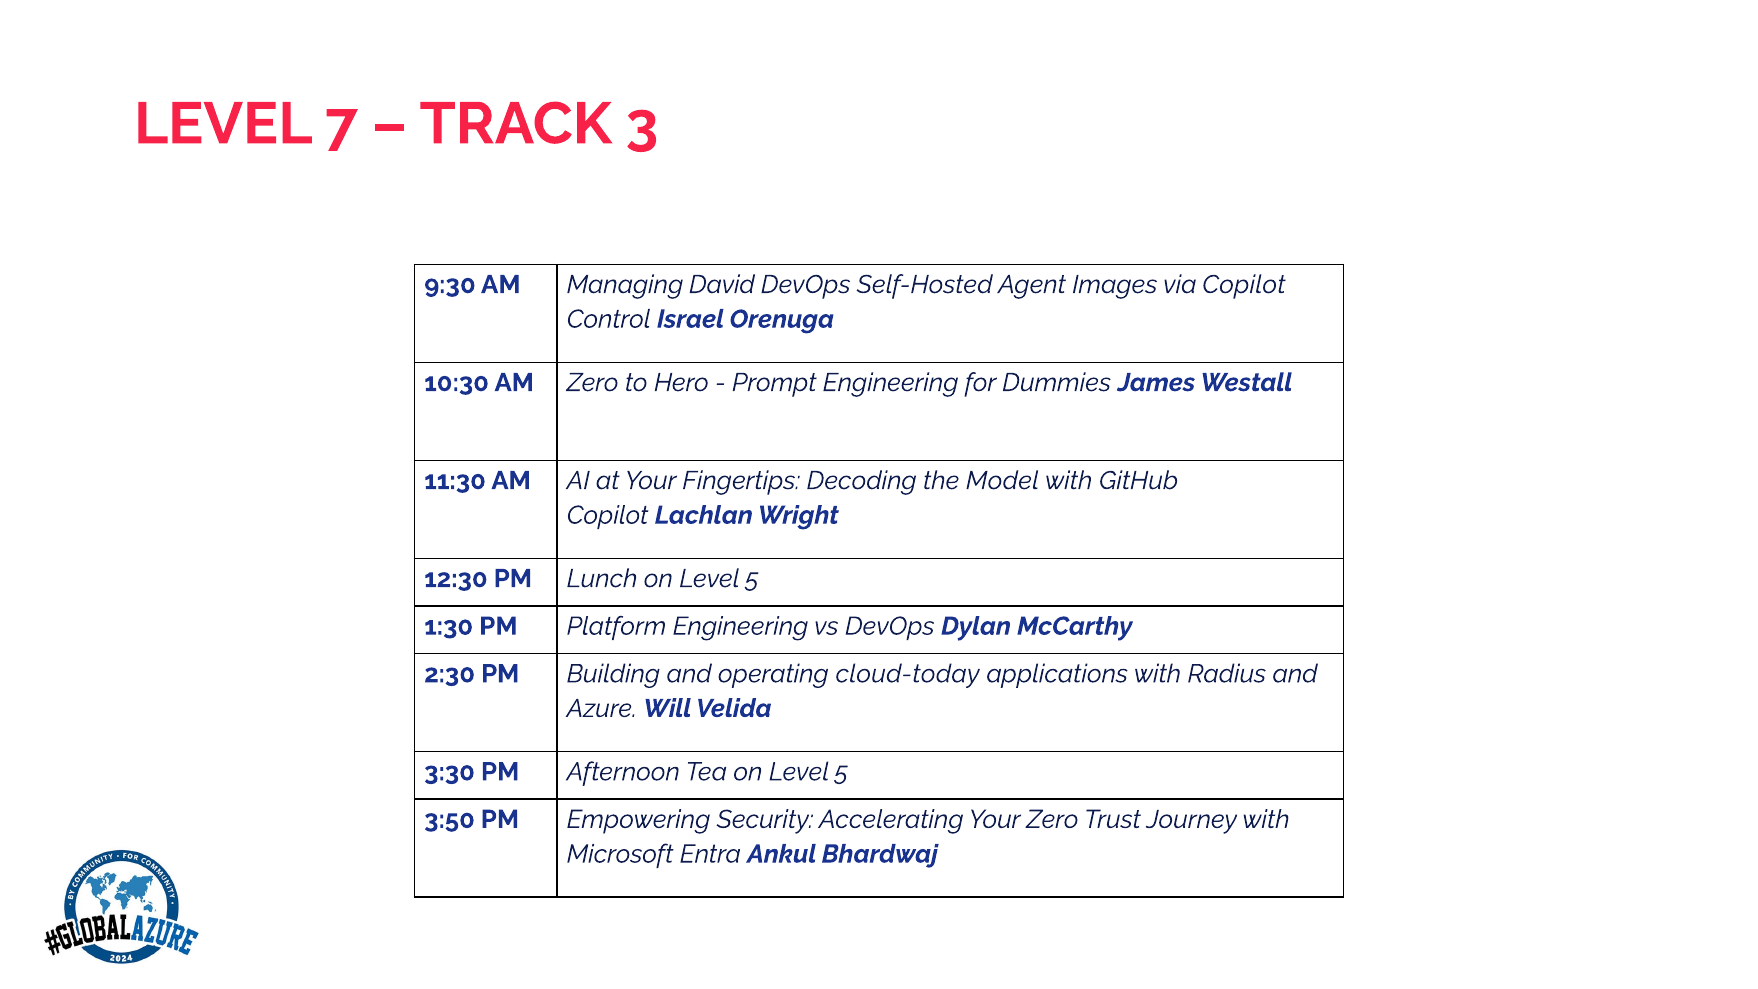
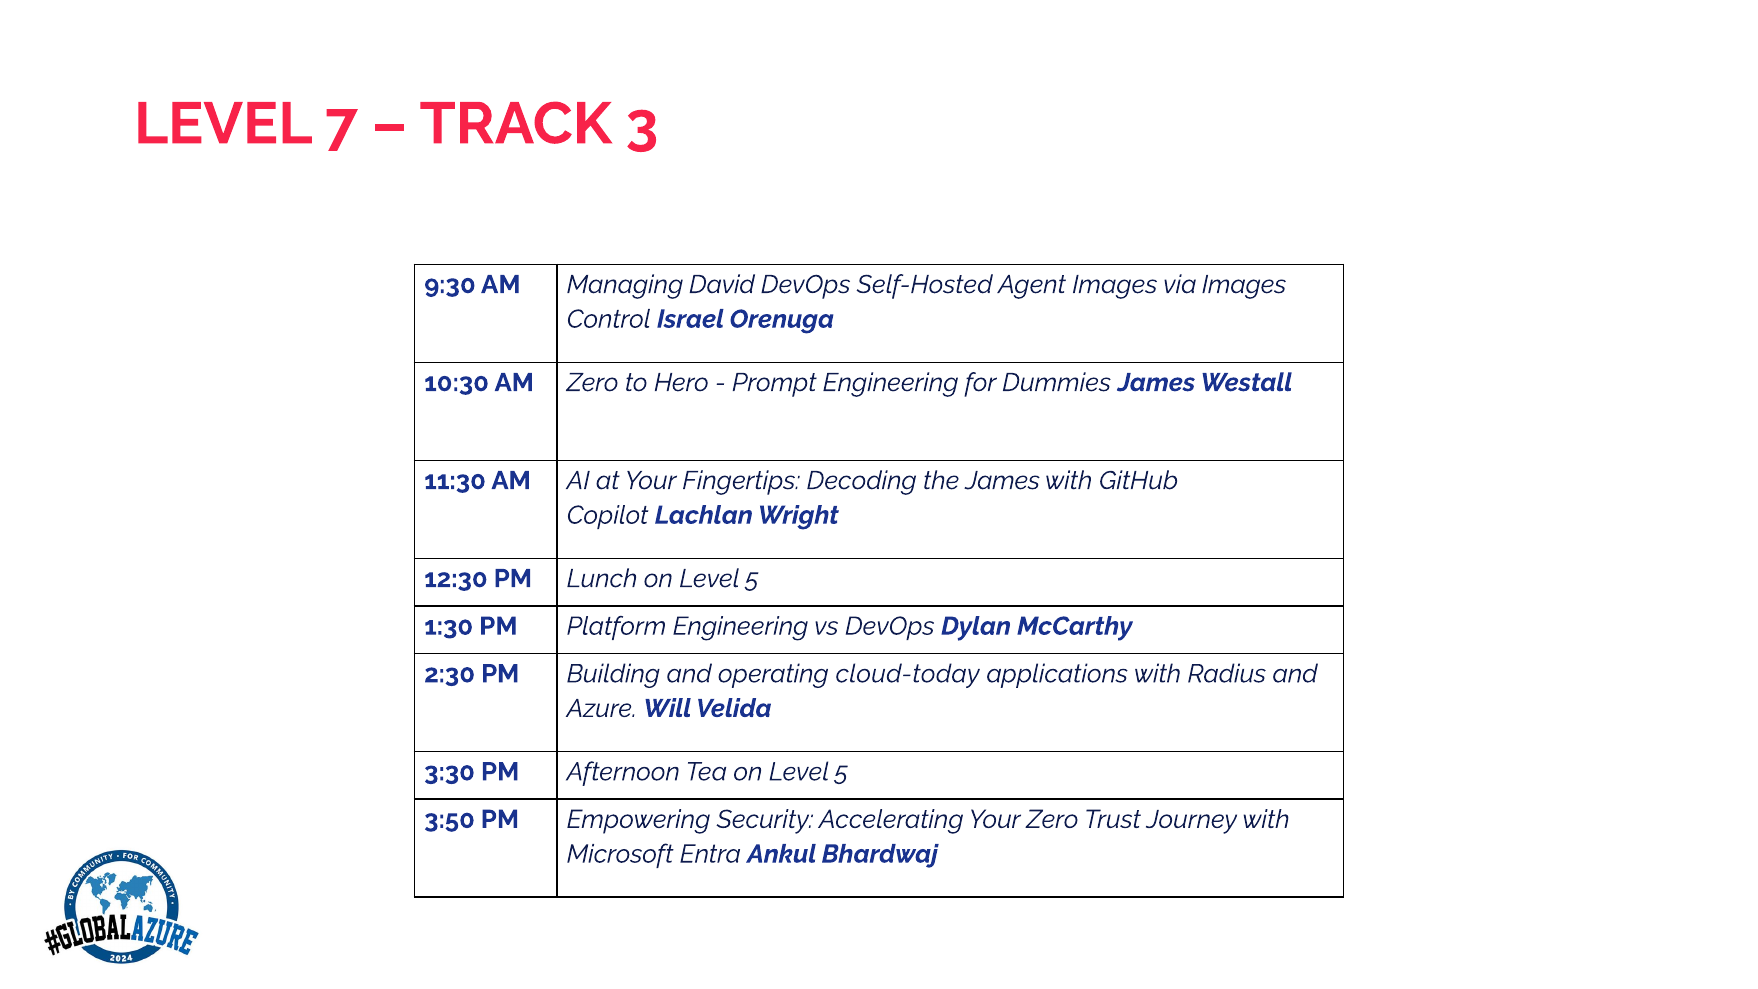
via Copilot: Copilot -> Images
the Model: Model -> James
